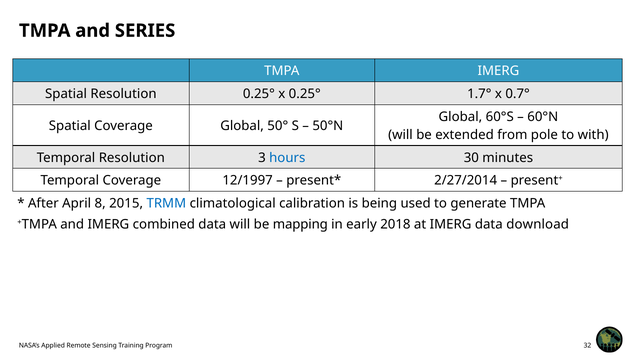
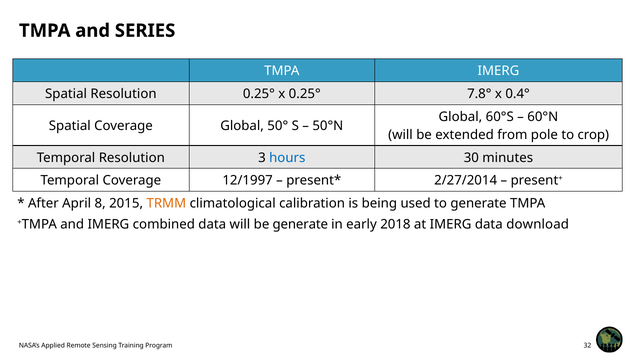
1.7°: 1.7° -> 7.8°
0.7°: 0.7° -> 0.4°
with: with -> crop
TRMM colour: blue -> orange
be mapping: mapping -> generate
